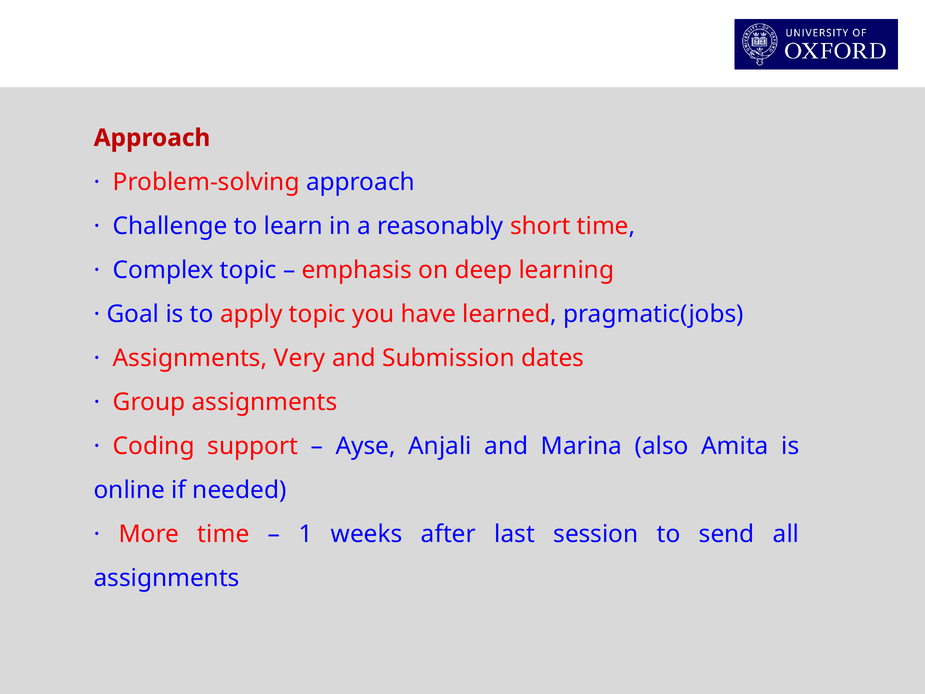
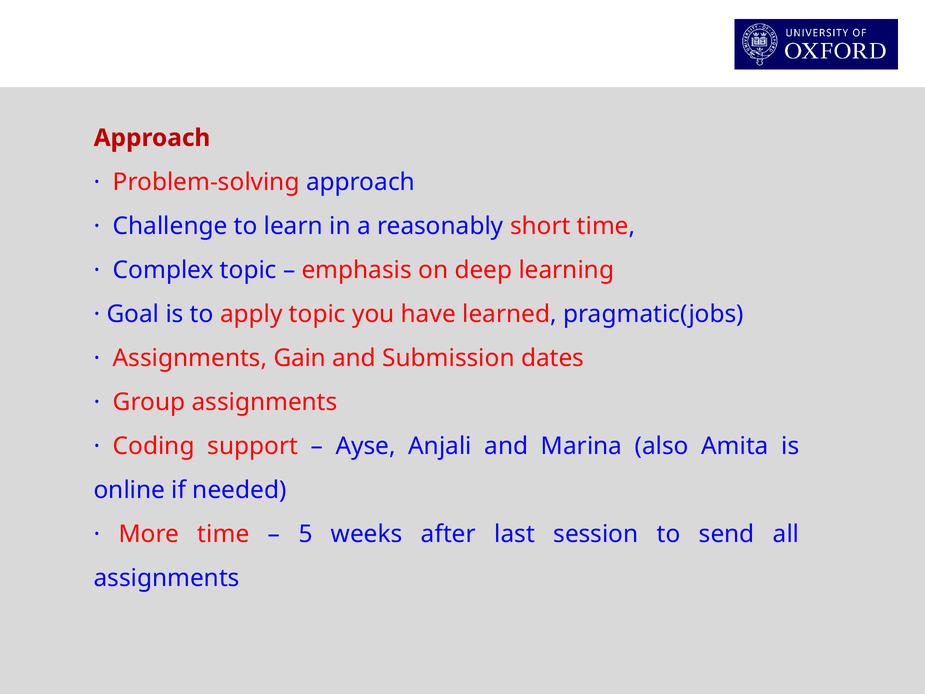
Very: Very -> Gain
1: 1 -> 5
